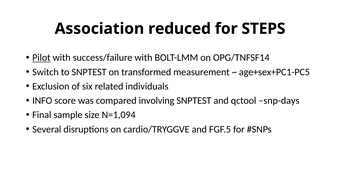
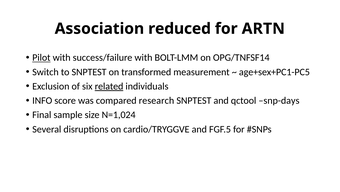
STEPS: STEPS -> ARTN
related underline: none -> present
involving: involving -> research
N=1,094: N=1,094 -> N=1,024
